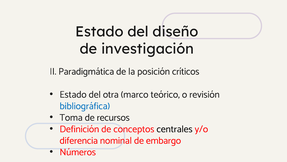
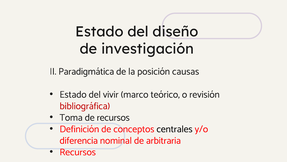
críticos: críticos -> causas
otra: otra -> vivir
bibliográfica colour: blue -> red
embargo: embargo -> arbitraria
Números at (78, 152): Números -> Recursos
